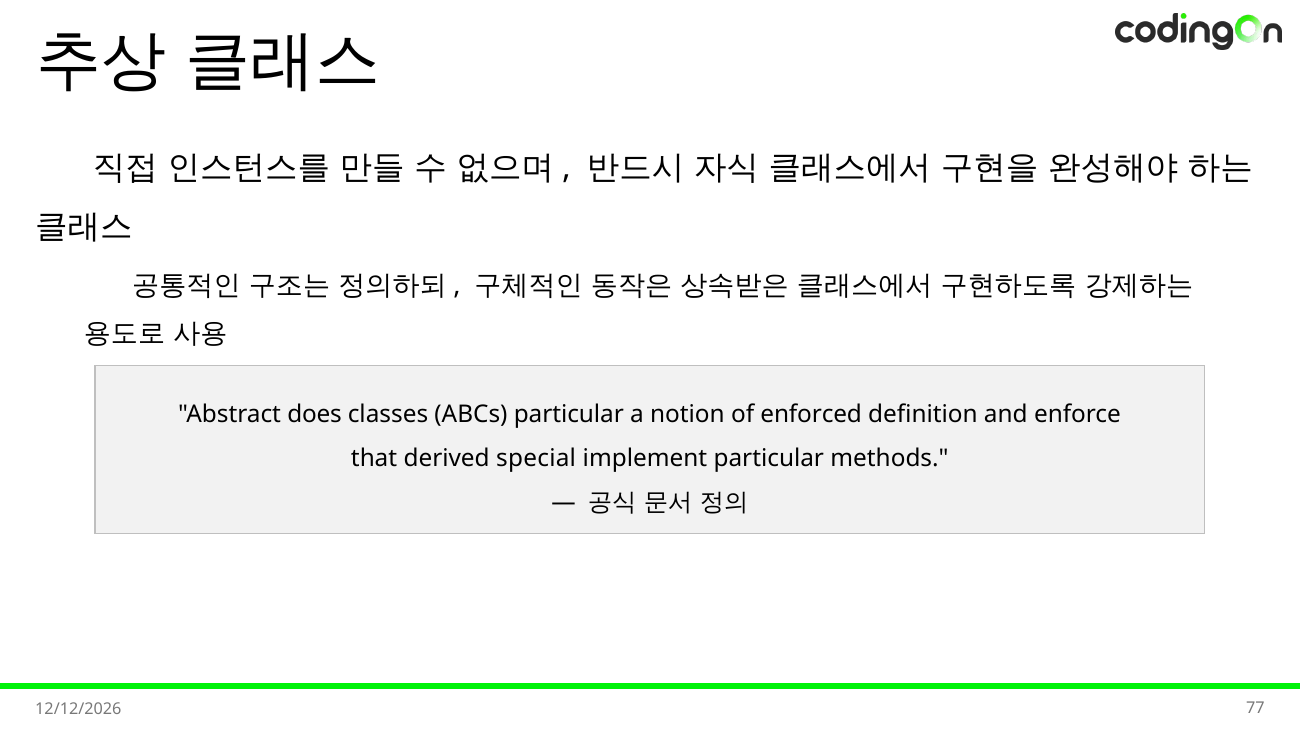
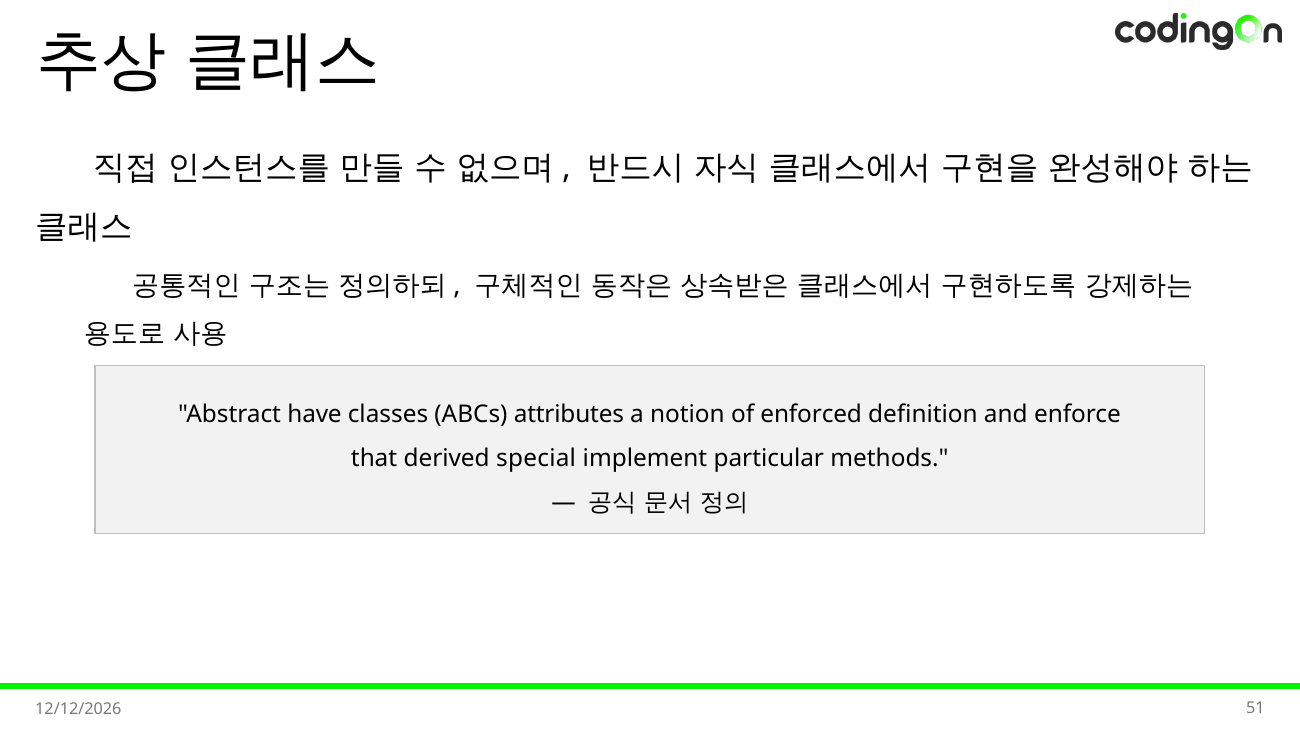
does: does -> have
ABCs particular: particular -> attributes
77: 77 -> 51
